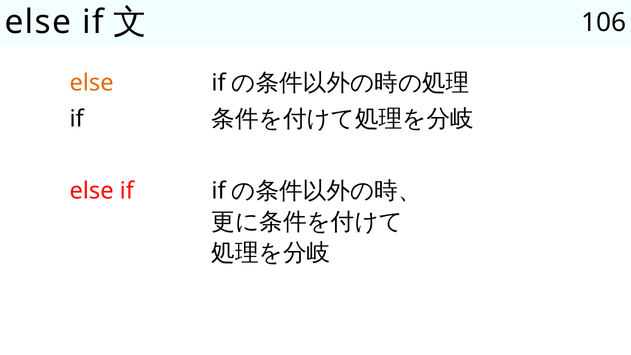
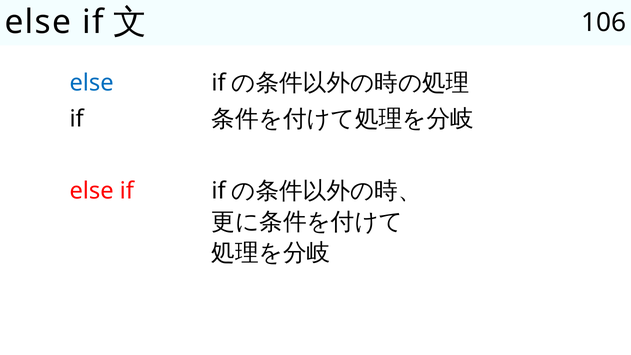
else at (92, 83) colour: orange -> blue
